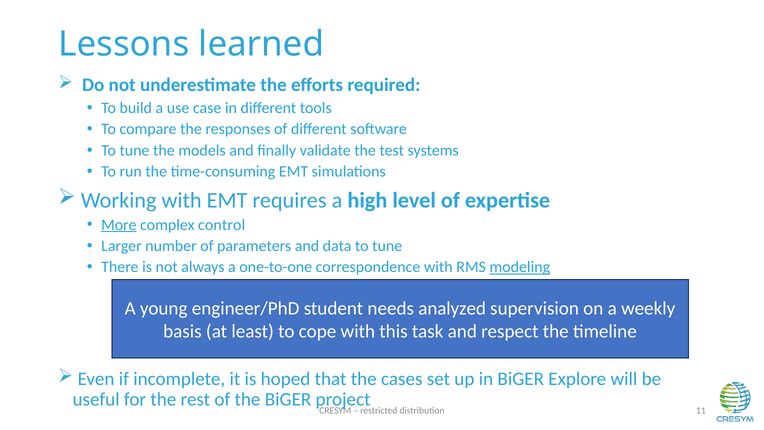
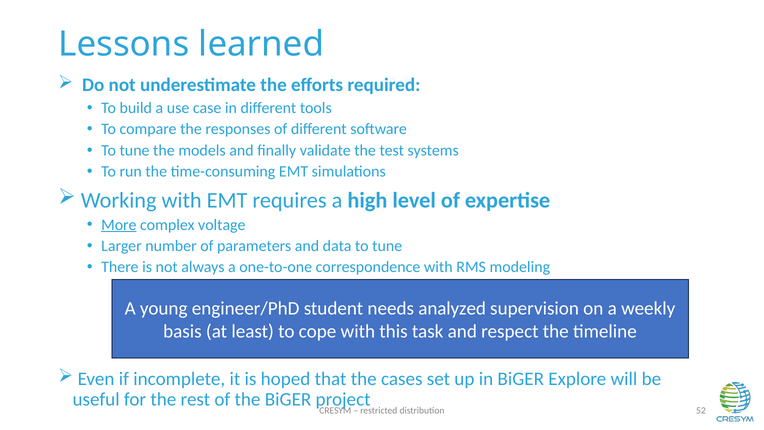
control: control -> voltage
modeling underline: present -> none
11: 11 -> 52
